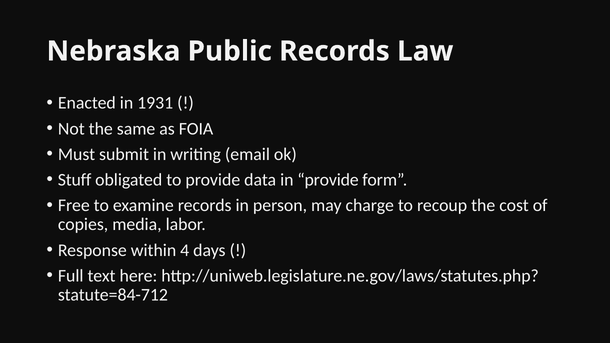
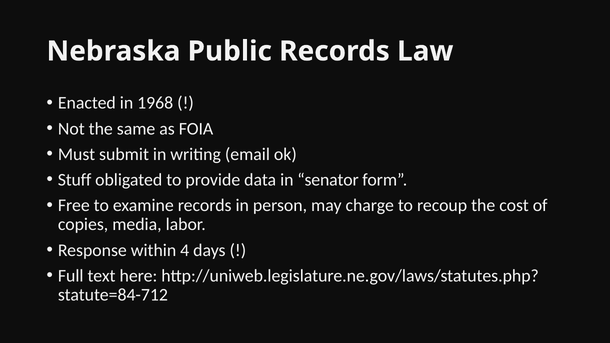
1931: 1931 -> 1968
in provide: provide -> senator
